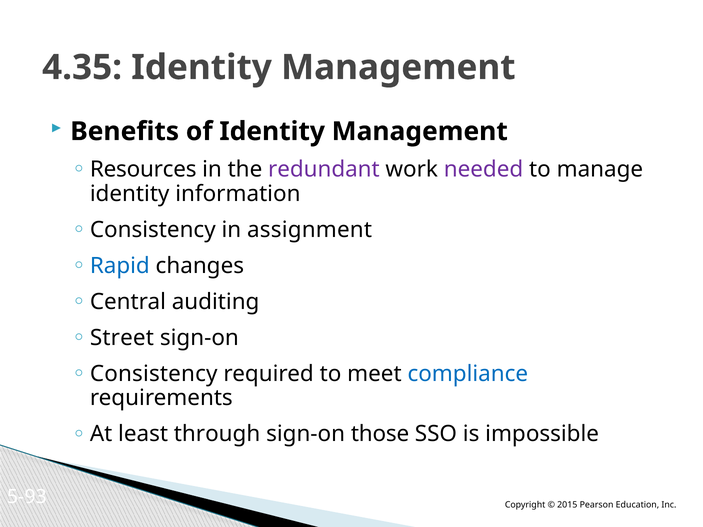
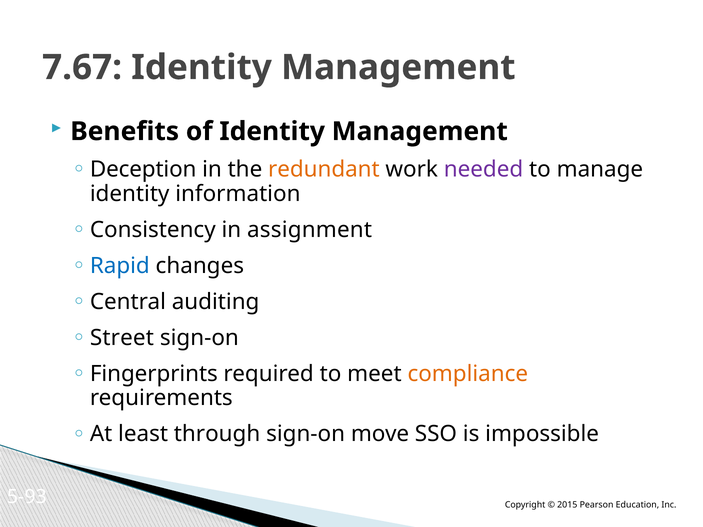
4.35: 4.35 -> 7.67
Resources: Resources -> Deception
redundant colour: purple -> orange
Consistency at (154, 374): Consistency -> Fingerprints
compliance colour: blue -> orange
those: those -> move
